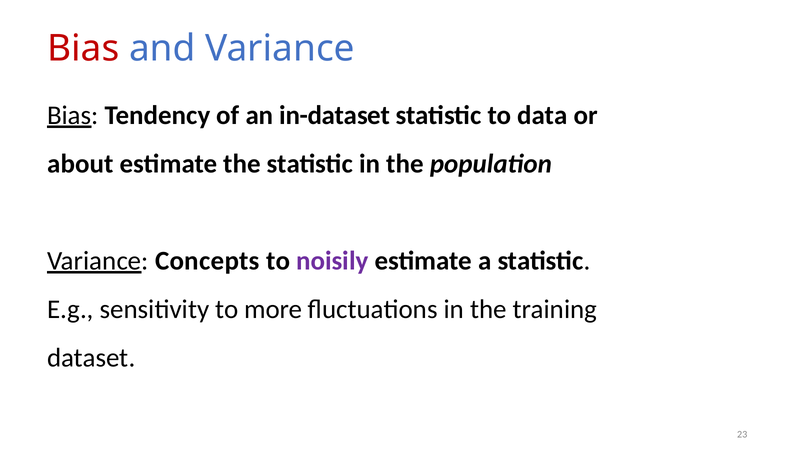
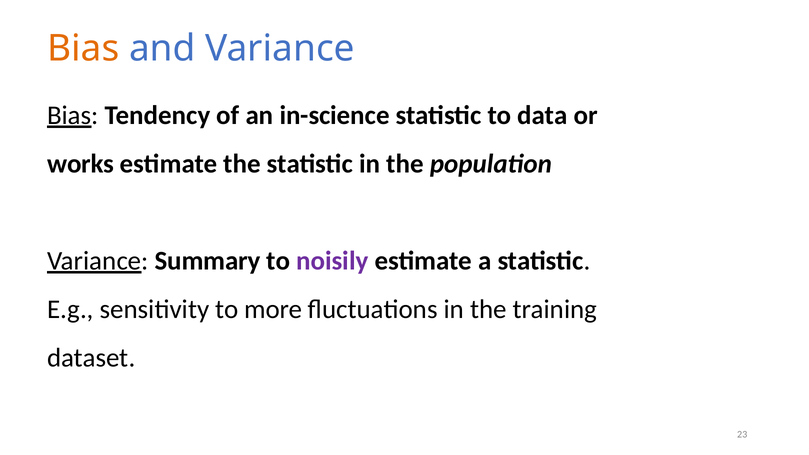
Bias at (83, 48) colour: red -> orange
in-dataset: in-dataset -> in-science
about: about -> works
Concepts: Concepts -> Summary
